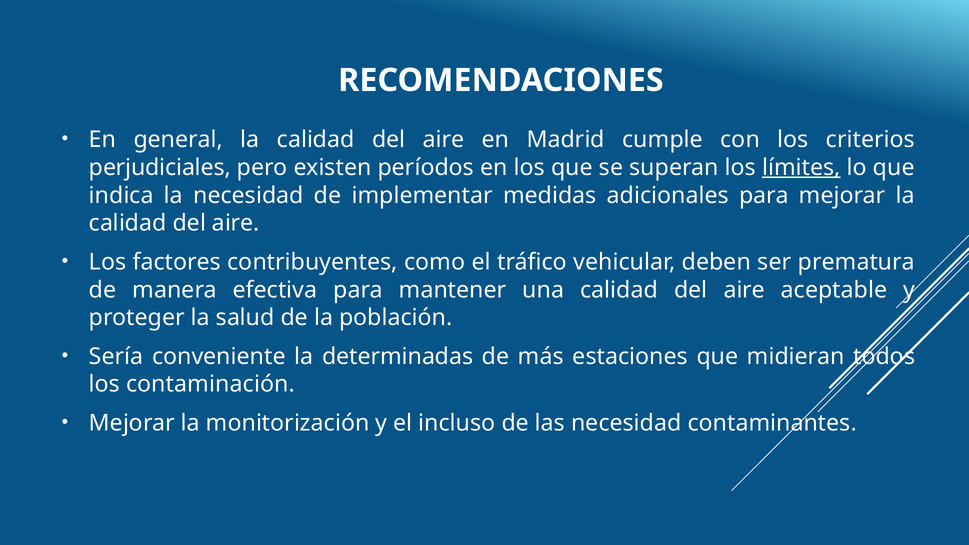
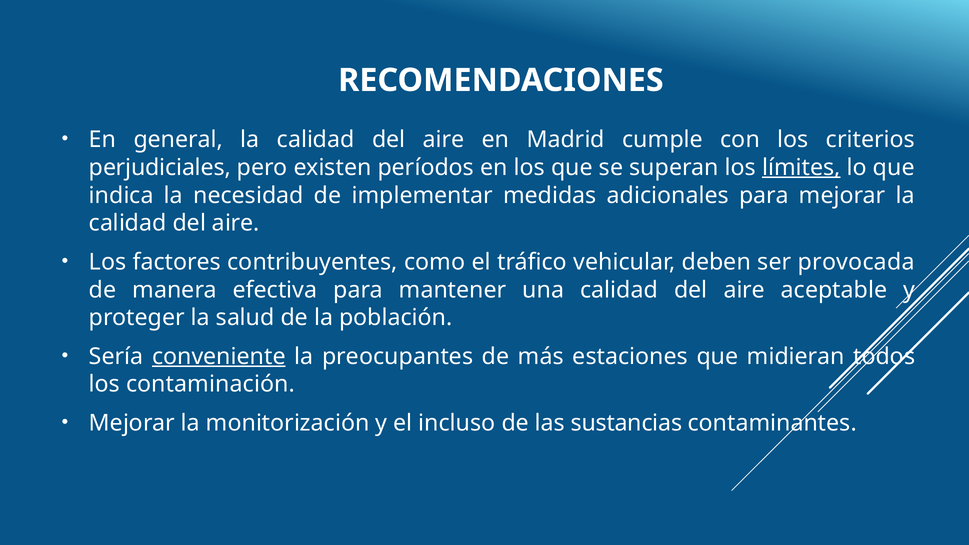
prematura: prematura -> provocada
conveniente underline: none -> present
determinadas: determinadas -> preocupantes
las necesidad: necesidad -> sustancias
